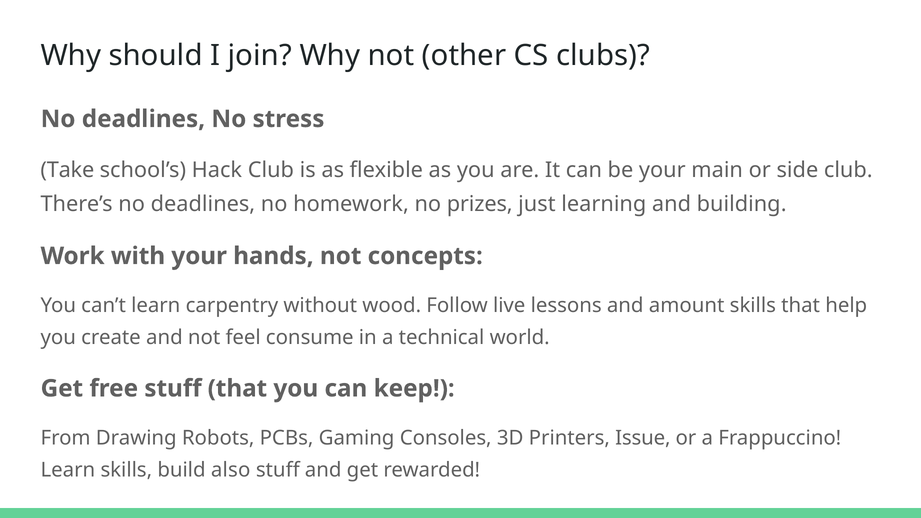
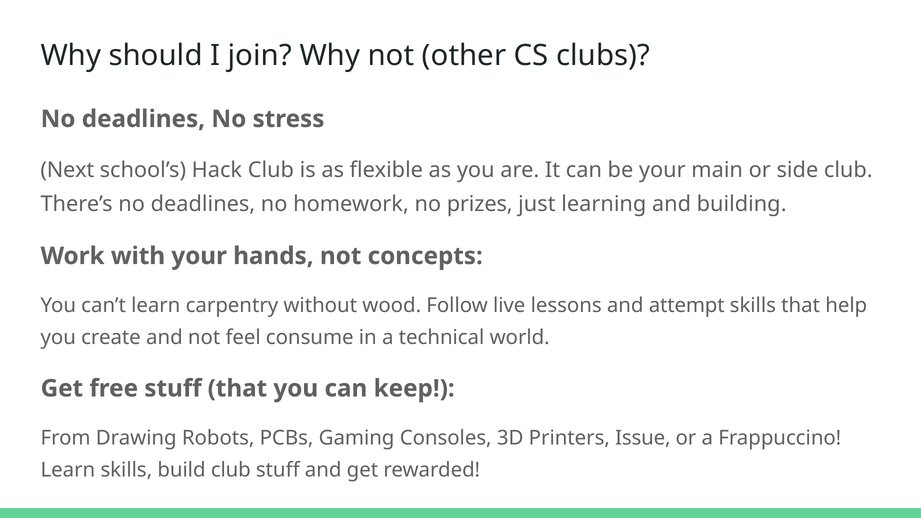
Take: Take -> Next
amount: amount -> attempt
build also: also -> club
